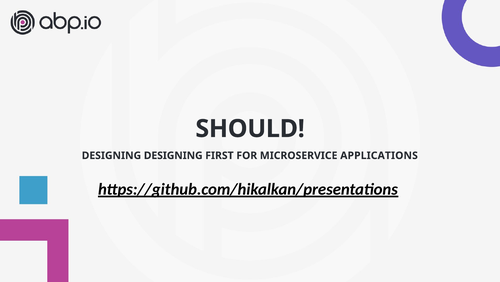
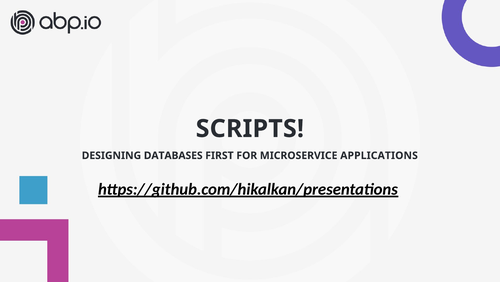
SHOULD: SHOULD -> SCRIPTS
DESIGNING DESIGNING: DESIGNING -> DATABASES
